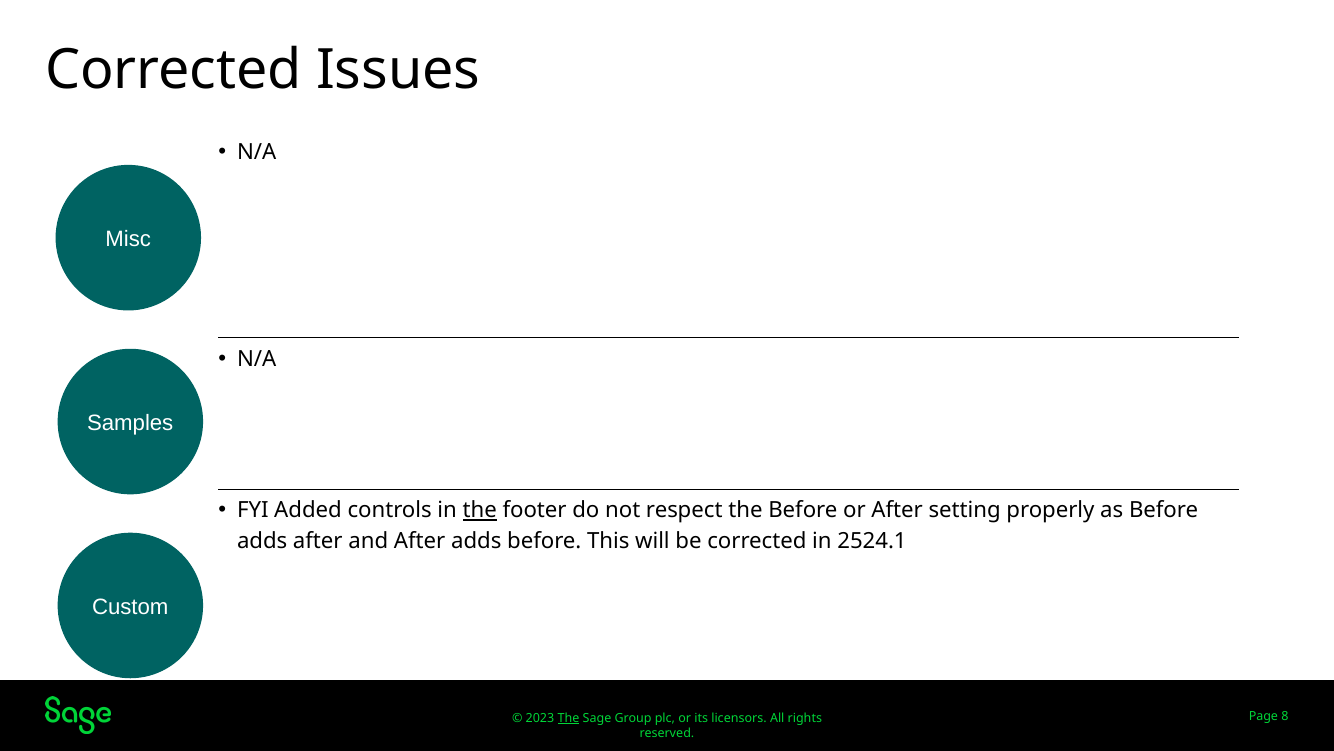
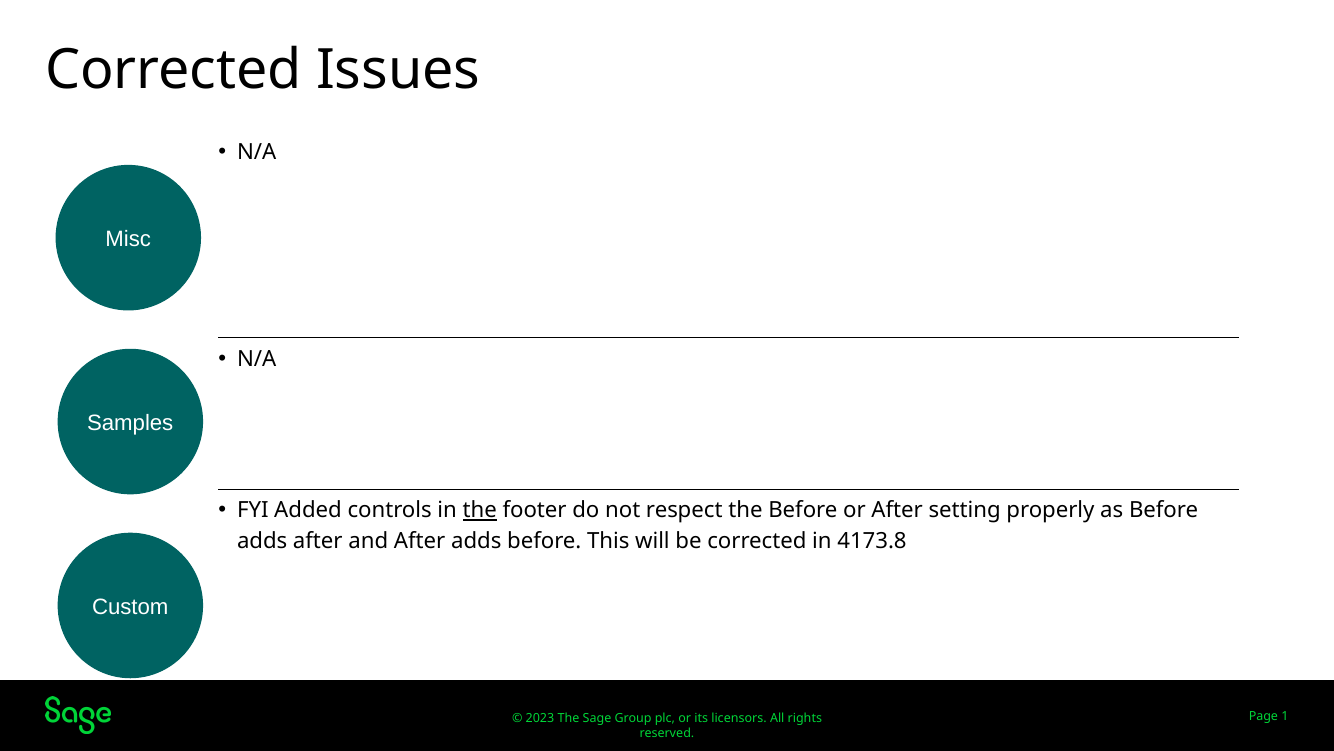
2524.1: 2524.1 -> 4173.8
8: 8 -> 1
The at (569, 717) underline: present -> none
